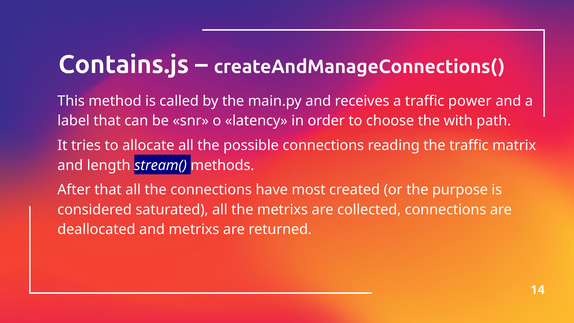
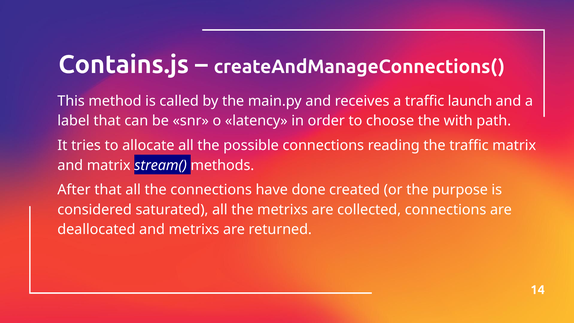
power: power -> launch
and length: length -> matrix
most: most -> done
